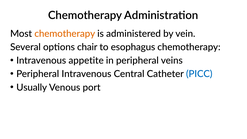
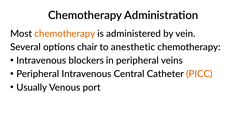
esophagus: esophagus -> anesthetic
appetite: appetite -> blockers
PICC colour: blue -> orange
